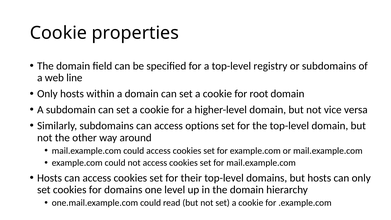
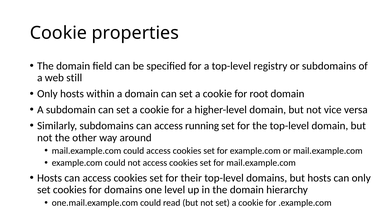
line: line -> still
options: options -> running
